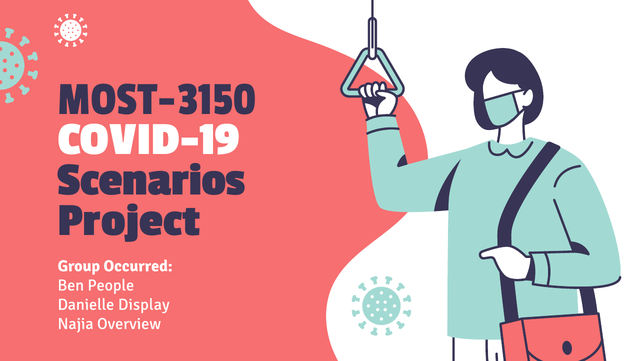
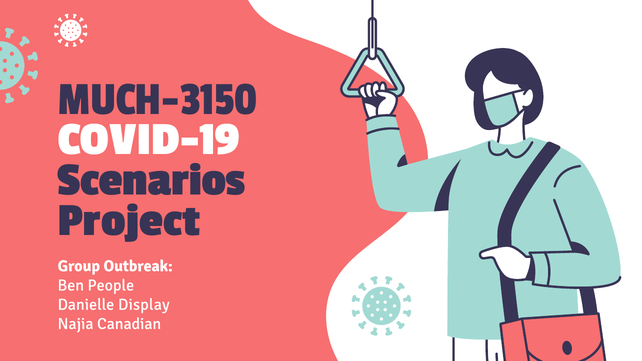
MOST-3150: MOST-3150 -> MUCH-3150
Occurred: Occurred -> Outbreak
Overview: Overview -> Canadian
